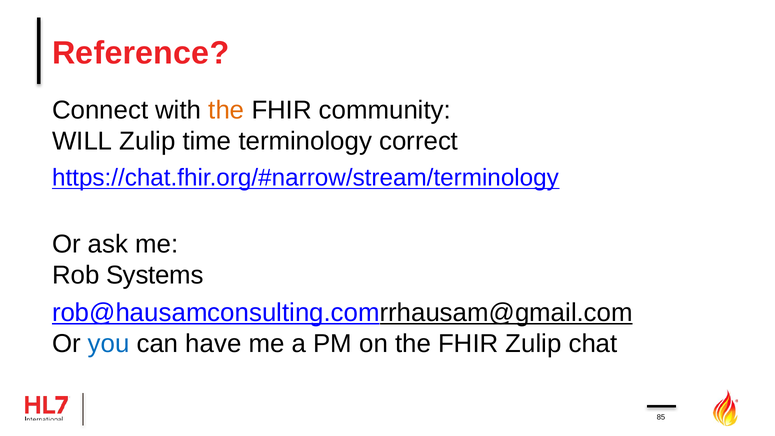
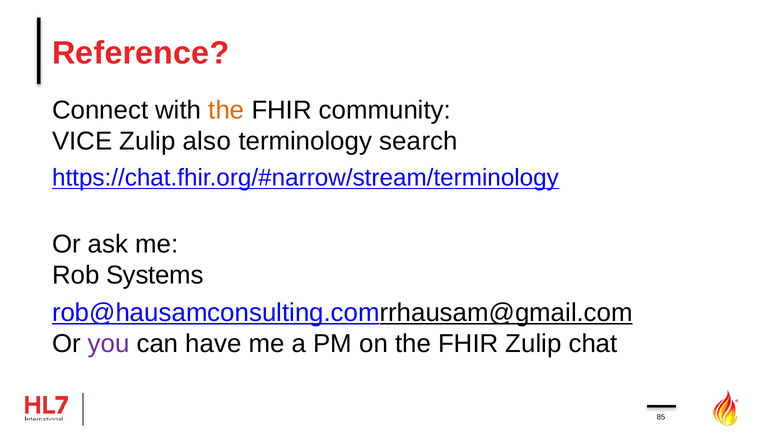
WILL: WILL -> VICE
time: time -> also
correct: correct -> search
you colour: blue -> purple
